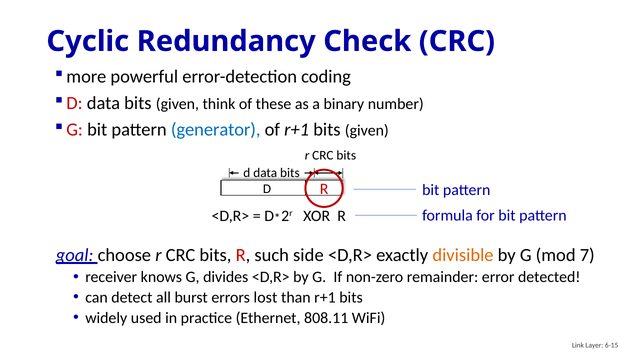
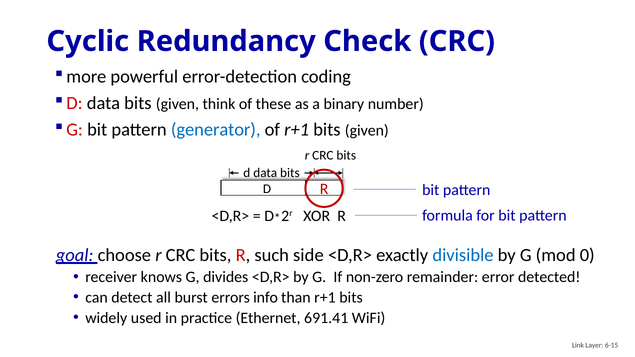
divisible colour: orange -> blue
7: 7 -> 0
lost: lost -> info
808.11: 808.11 -> 691.41
